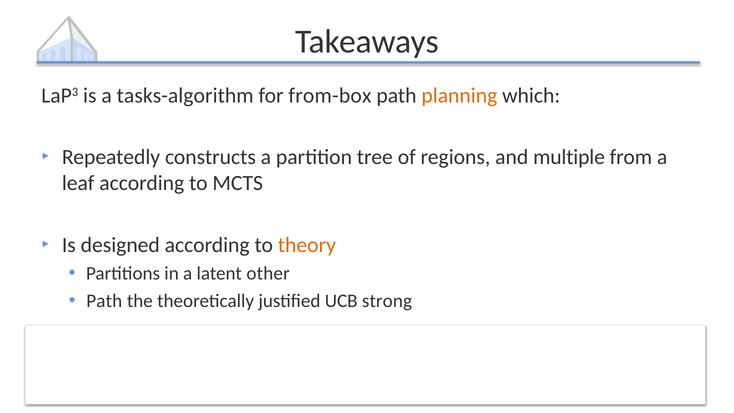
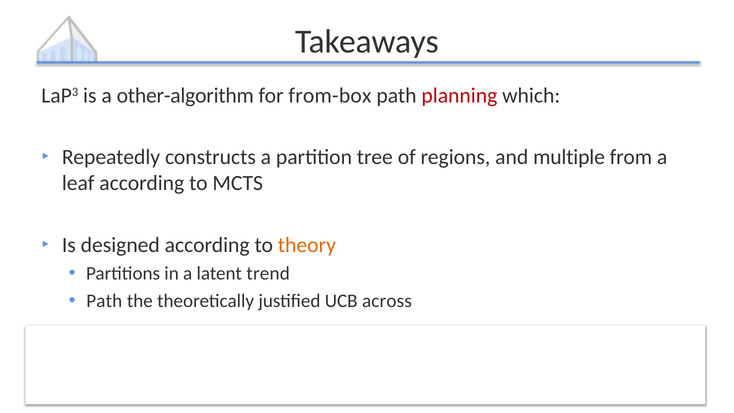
tasks-algorithm: tasks-algorithm -> other-algorithm
planning colour: orange -> red
other: other -> trend
UCB strong: strong -> across
